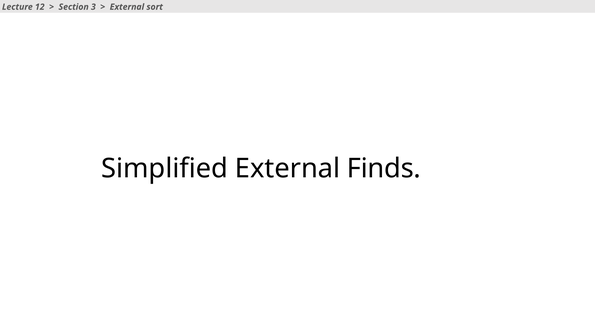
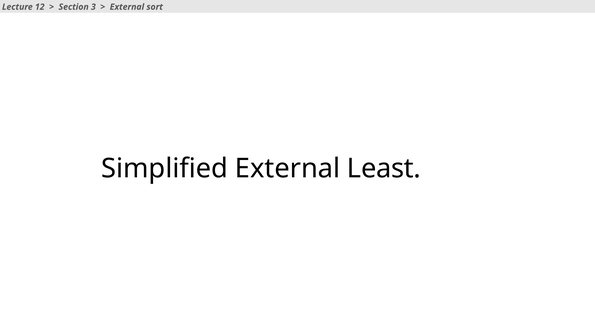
Finds: Finds -> Least
